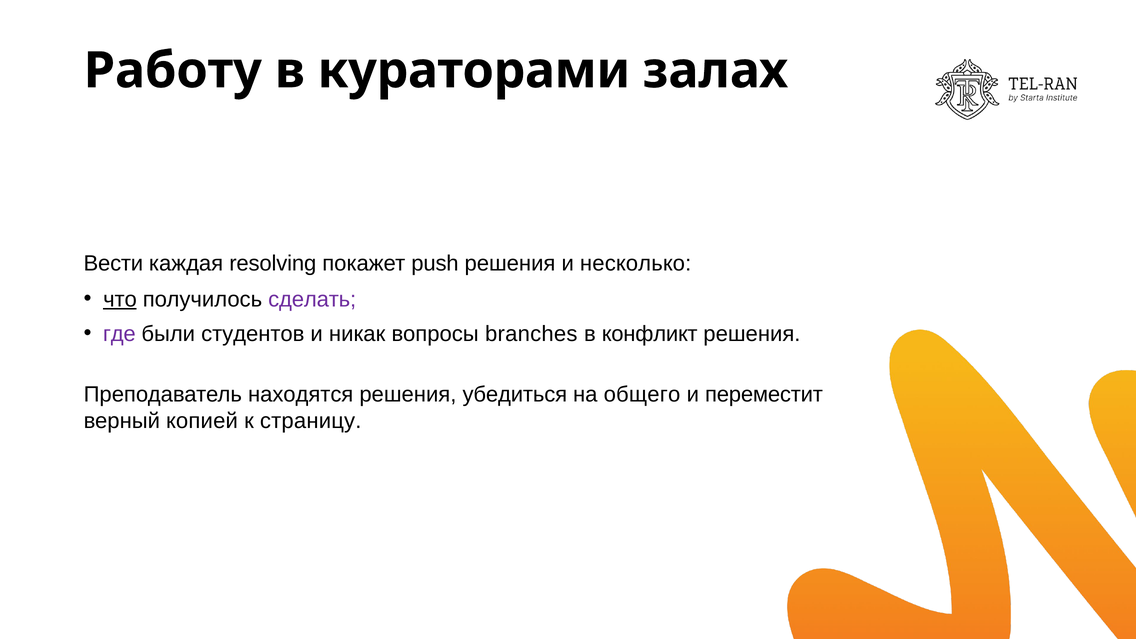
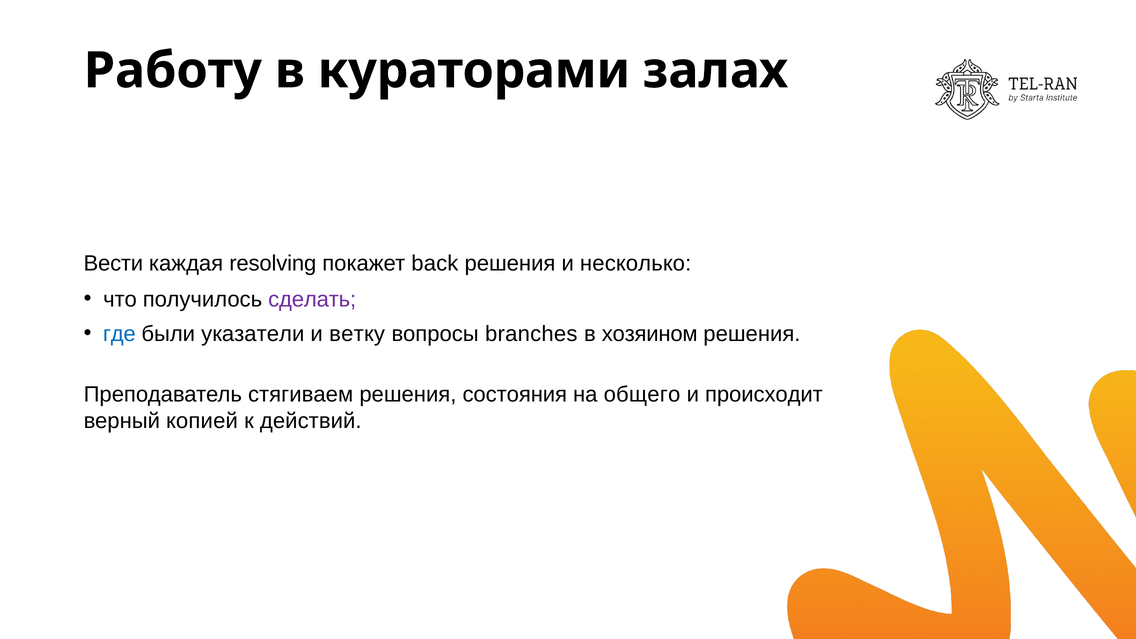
push: push -> back
что underline: present -> none
где colour: purple -> blue
студентов: студентов -> указатели
никак: никак -> ветку
конфликт: конфликт -> хозяином
находятся: находятся -> стягиваем
убедиться: убедиться -> состояния
переместит: переместит -> происходит
страницу: страницу -> действий
